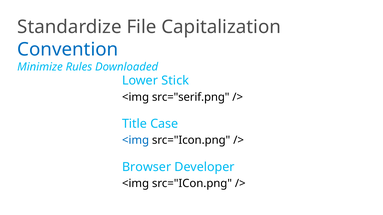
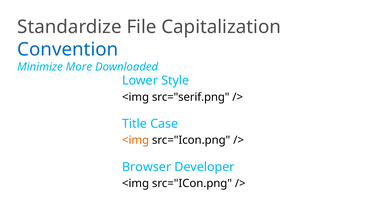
Rules: Rules -> More
Stick: Stick -> Style
<img at (136, 140) colour: blue -> orange
